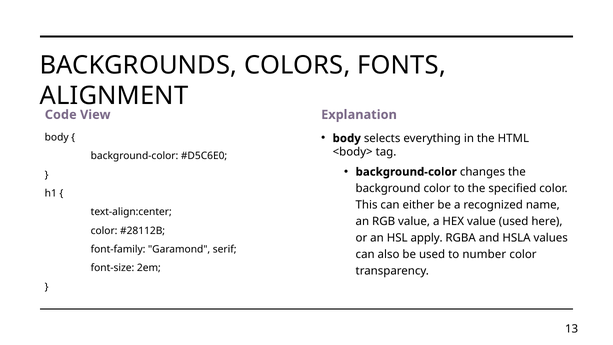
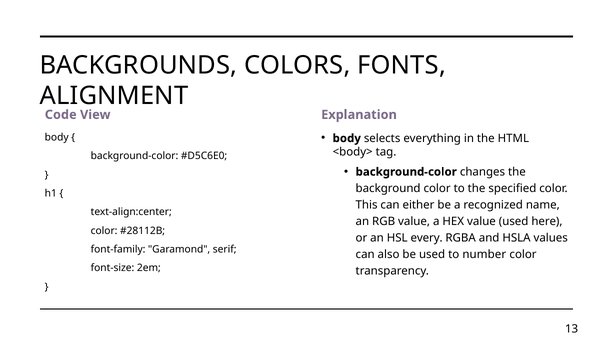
apply: apply -> every
